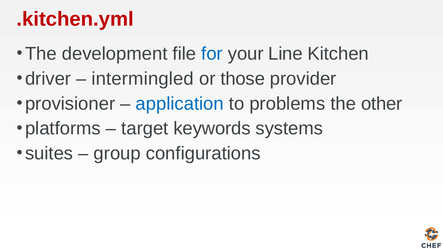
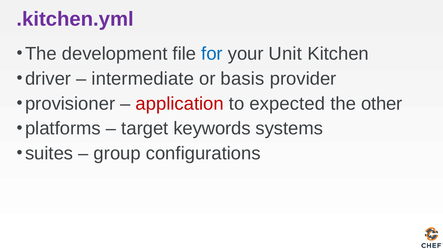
.kitchen.yml colour: red -> purple
Line: Line -> Unit
intermingled: intermingled -> intermediate
those: those -> basis
application colour: blue -> red
problems: problems -> expected
